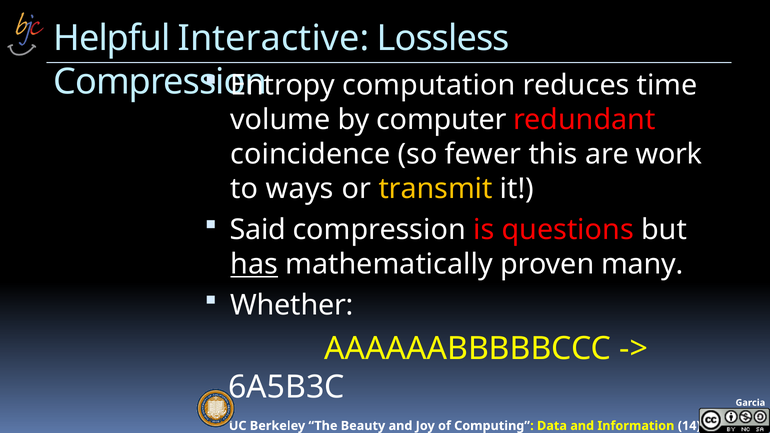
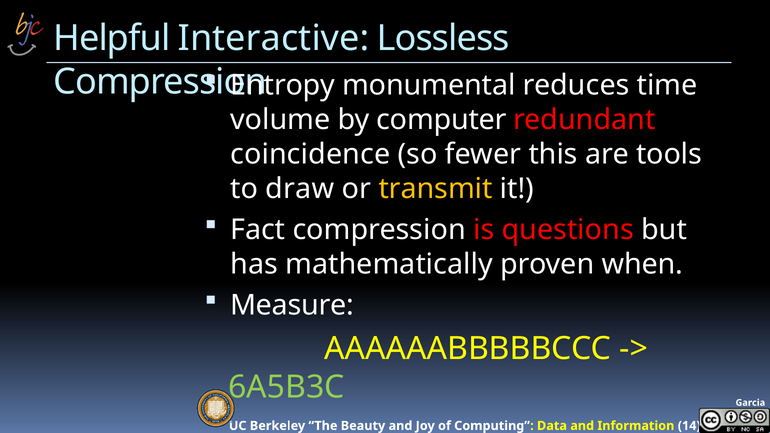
computation: computation -> monumental
work: work -> tools
ways: ways -> draw
Said: Said -> Fact
has underline: present -> none
many: many -> when
Whether: Whether -> Measure
6A5B3C colour: white -> light green
